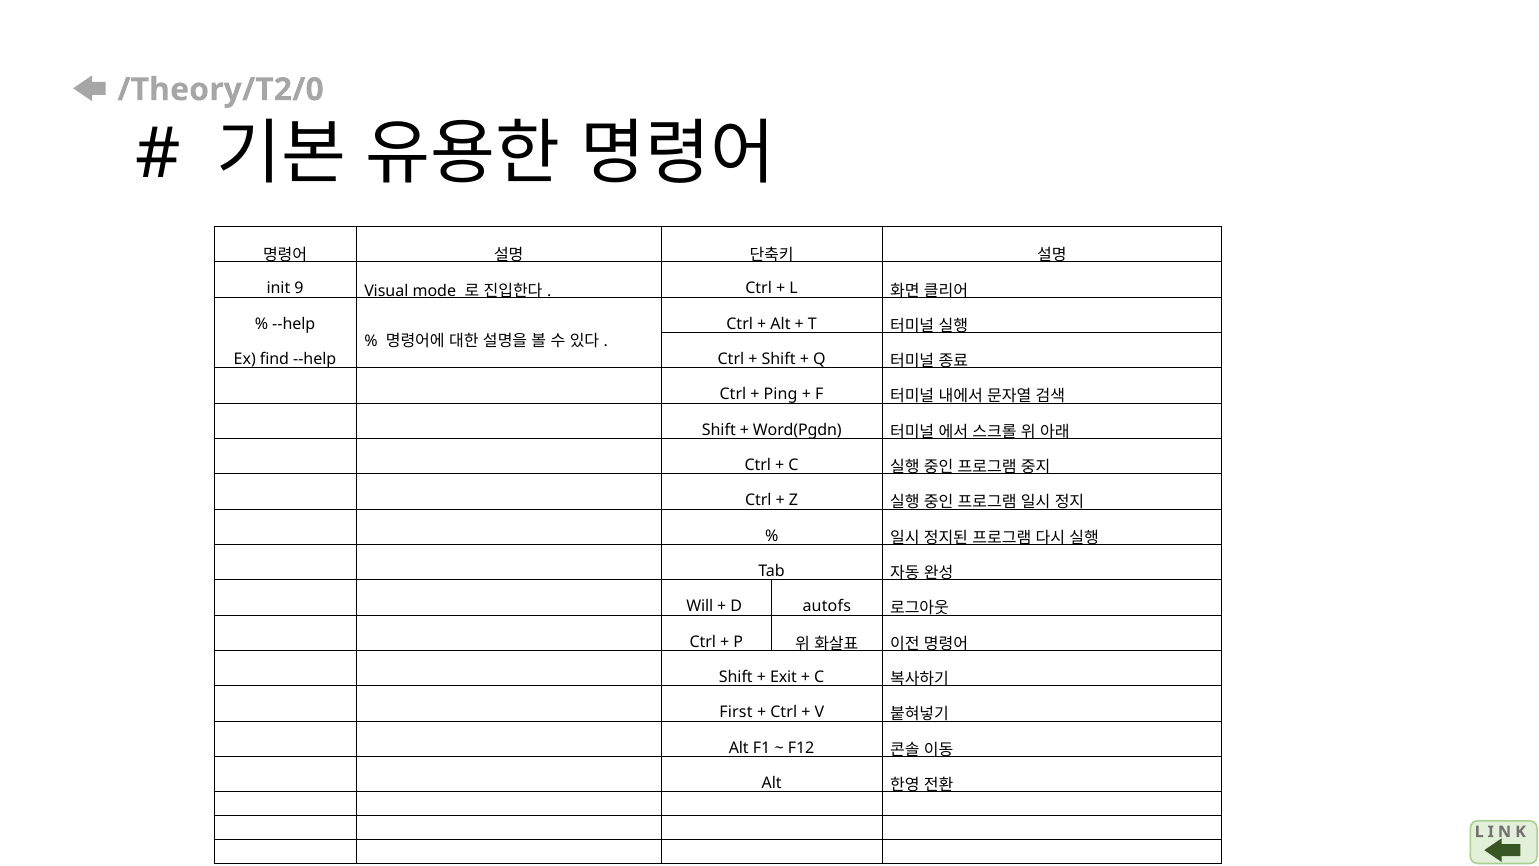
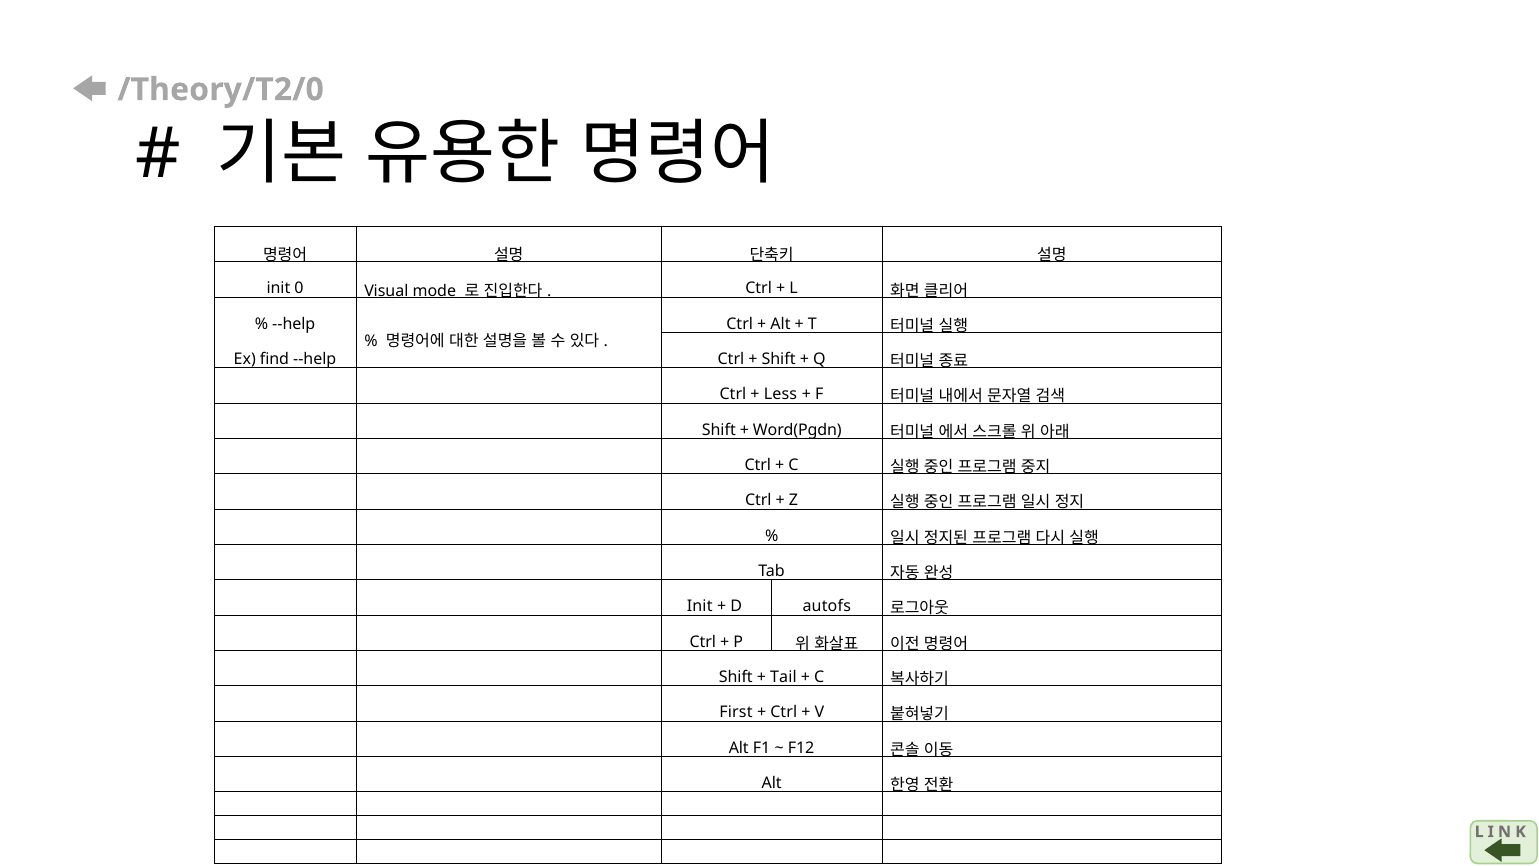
9: 9 -> 0
Ping: Ping -> Less
Will at (700, 606): Will -> Init
Exit: Exit -> Tail
